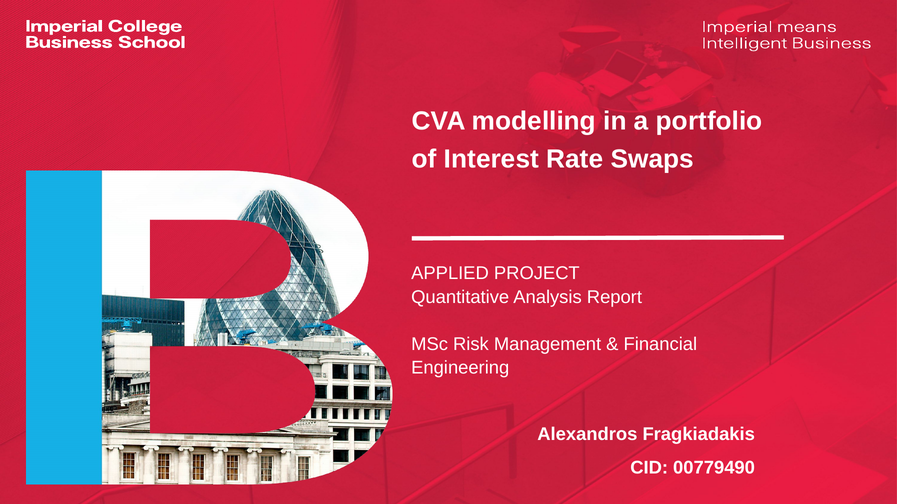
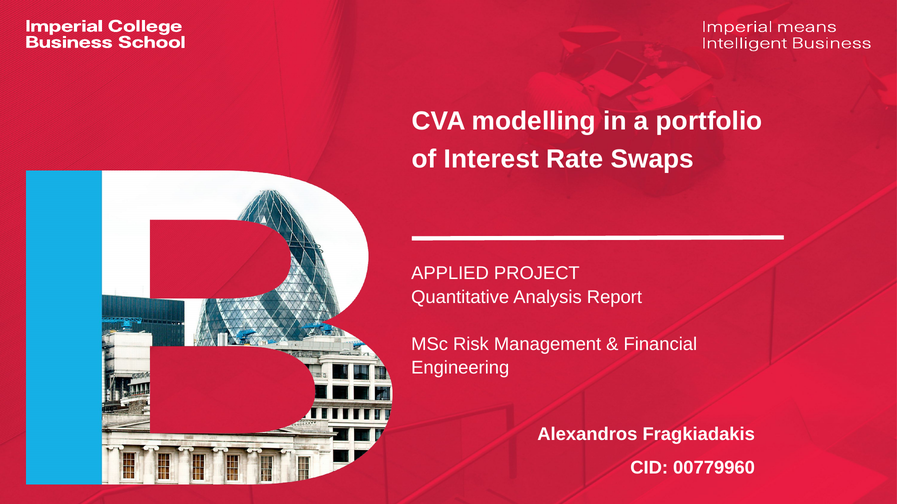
00779490: 00779490 -> 00779960
